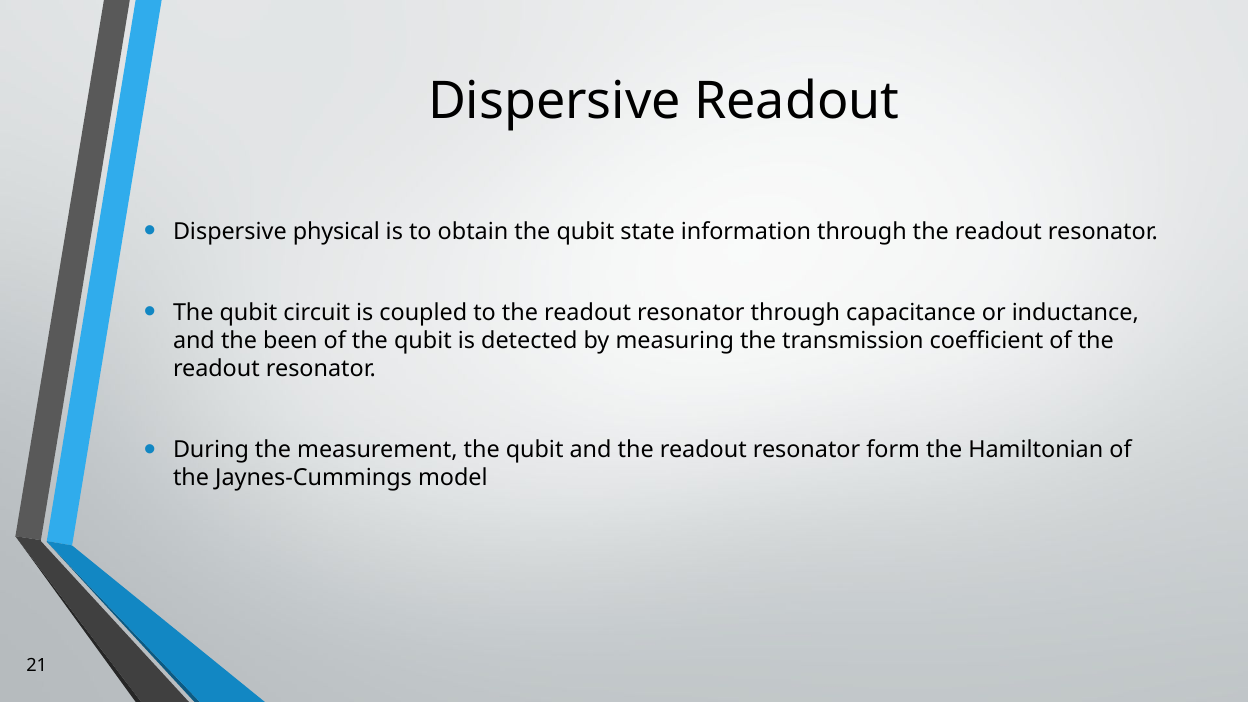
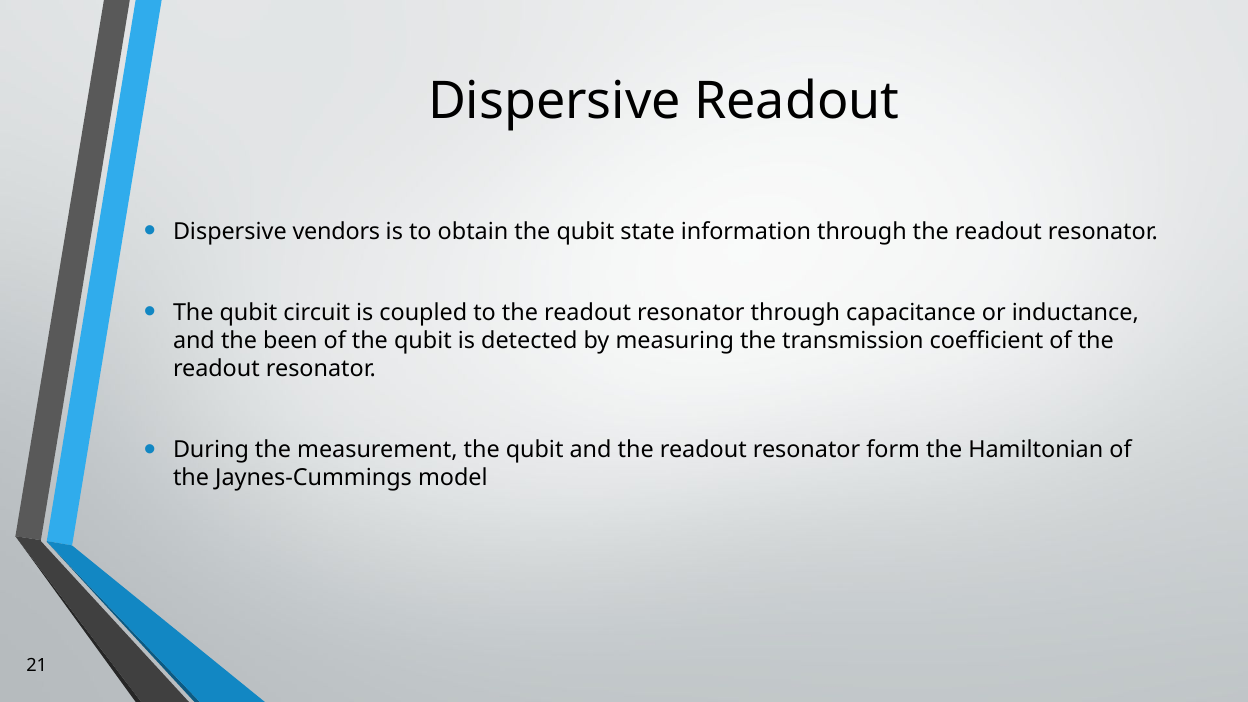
physical: physical -> vendors
